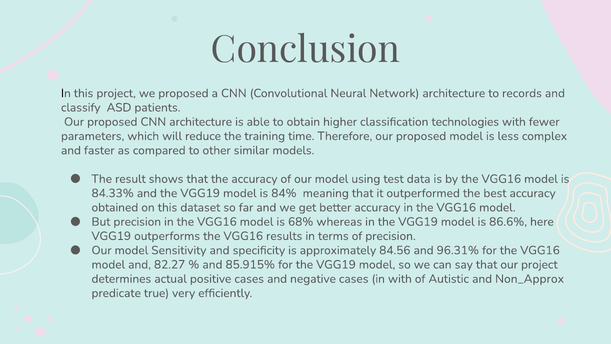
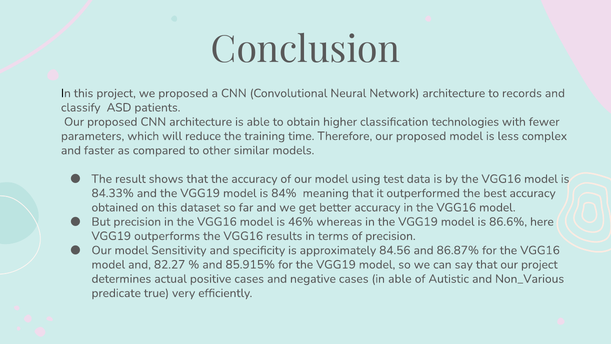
68%: 68% -> 46%
96.31%: 96.31% -> 86.87%
in with: with -> able
Non_Approx: Non_Approx -> Non_Various
